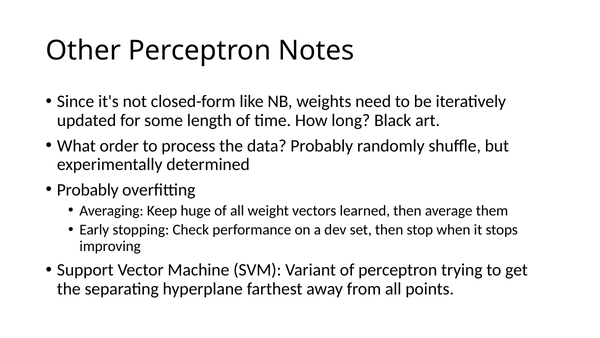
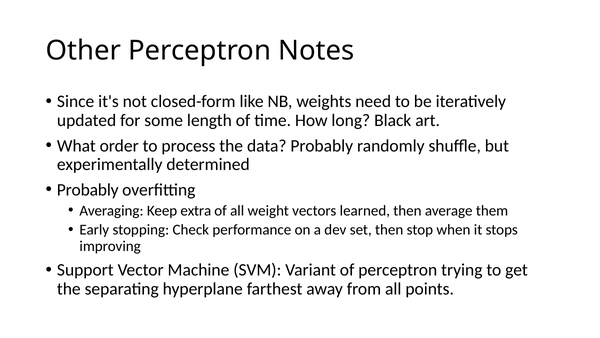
huge: huge -> extra
